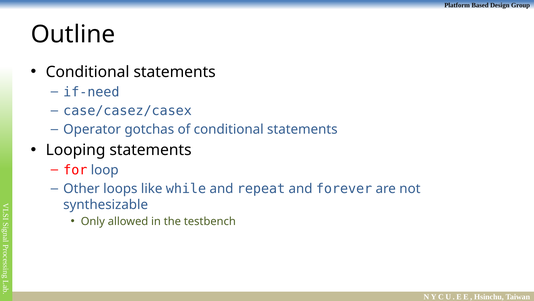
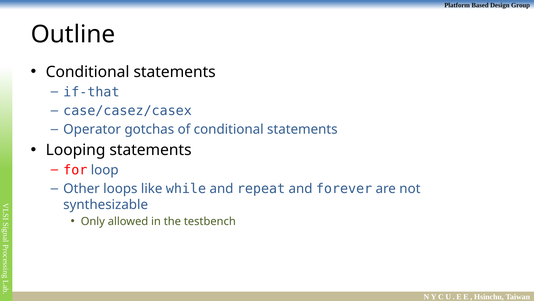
if-need: if-need -> if-that
